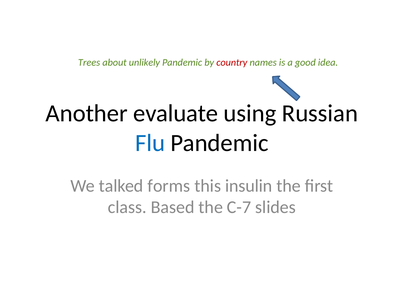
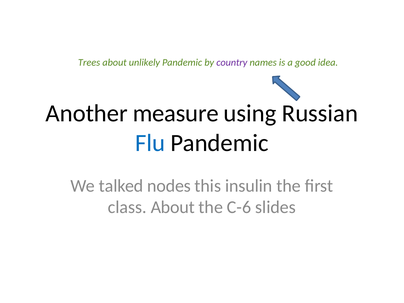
country colour: red -> purple
evaluate: evaluate -> measure
forms: forms -> nodes
class Based: Based -> About
C-7: C-7 -> C-6
